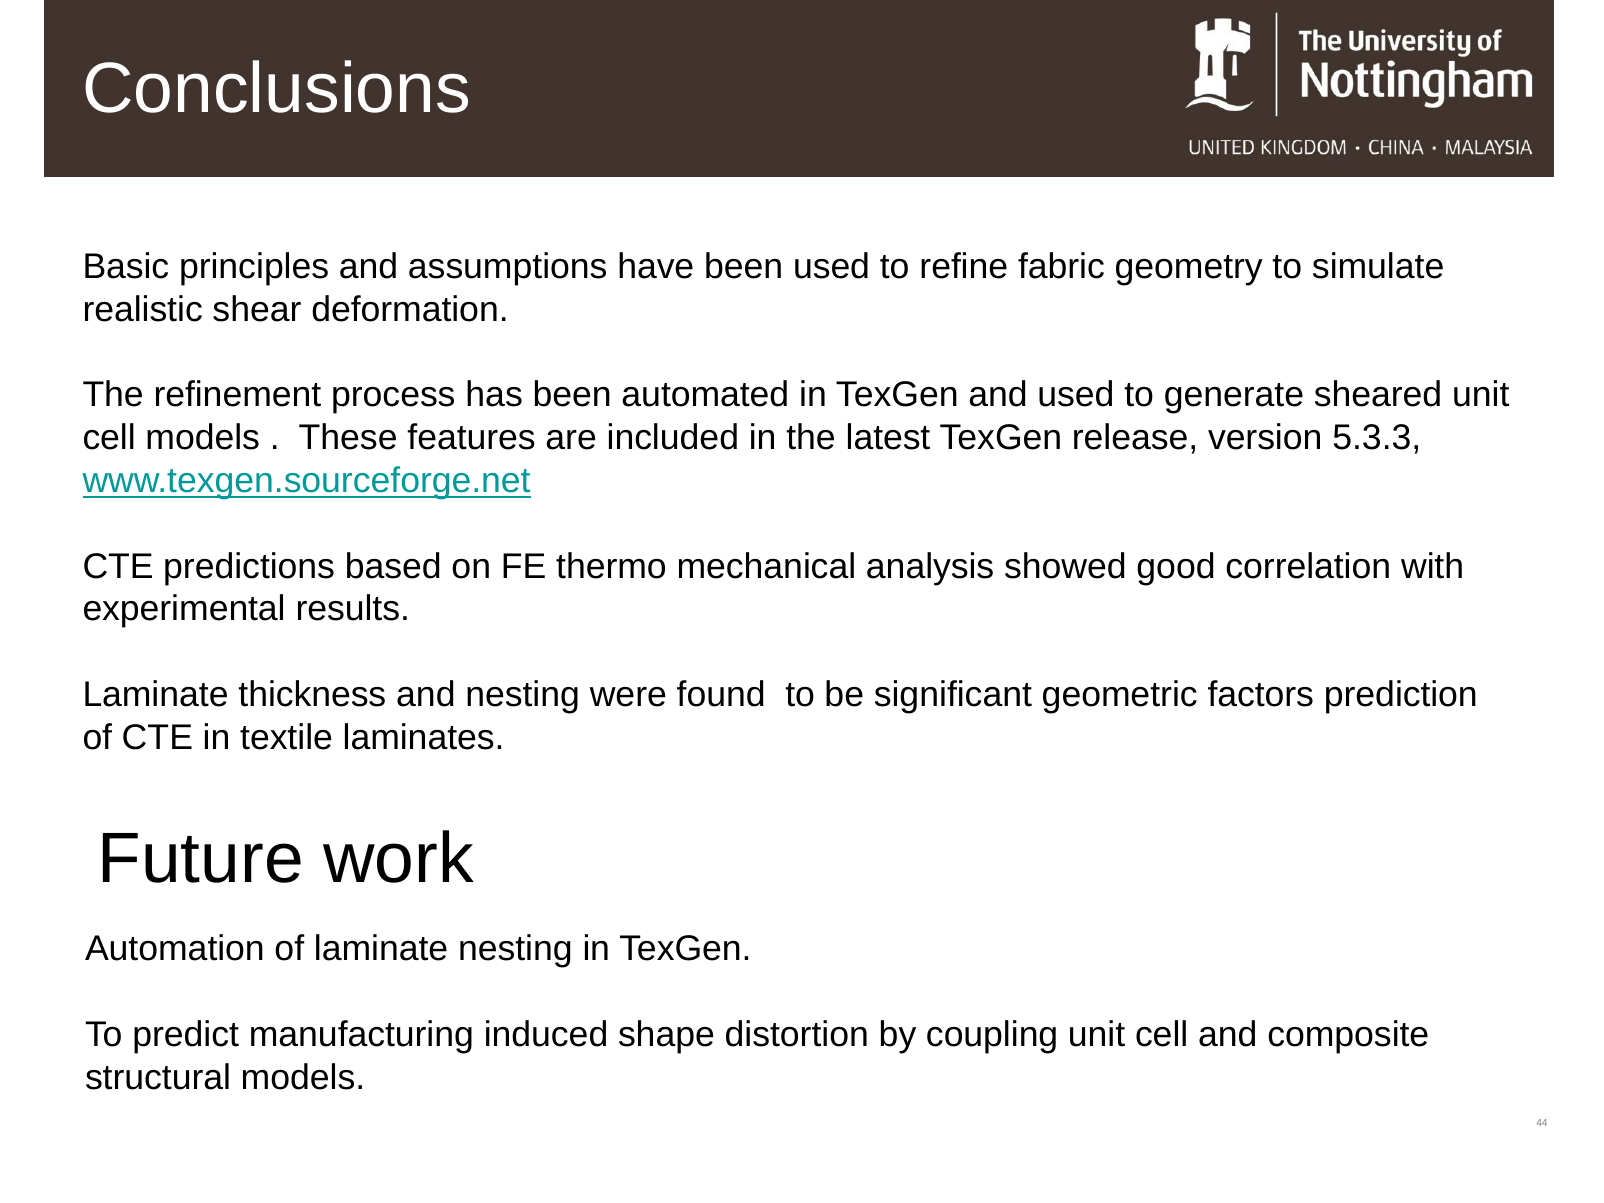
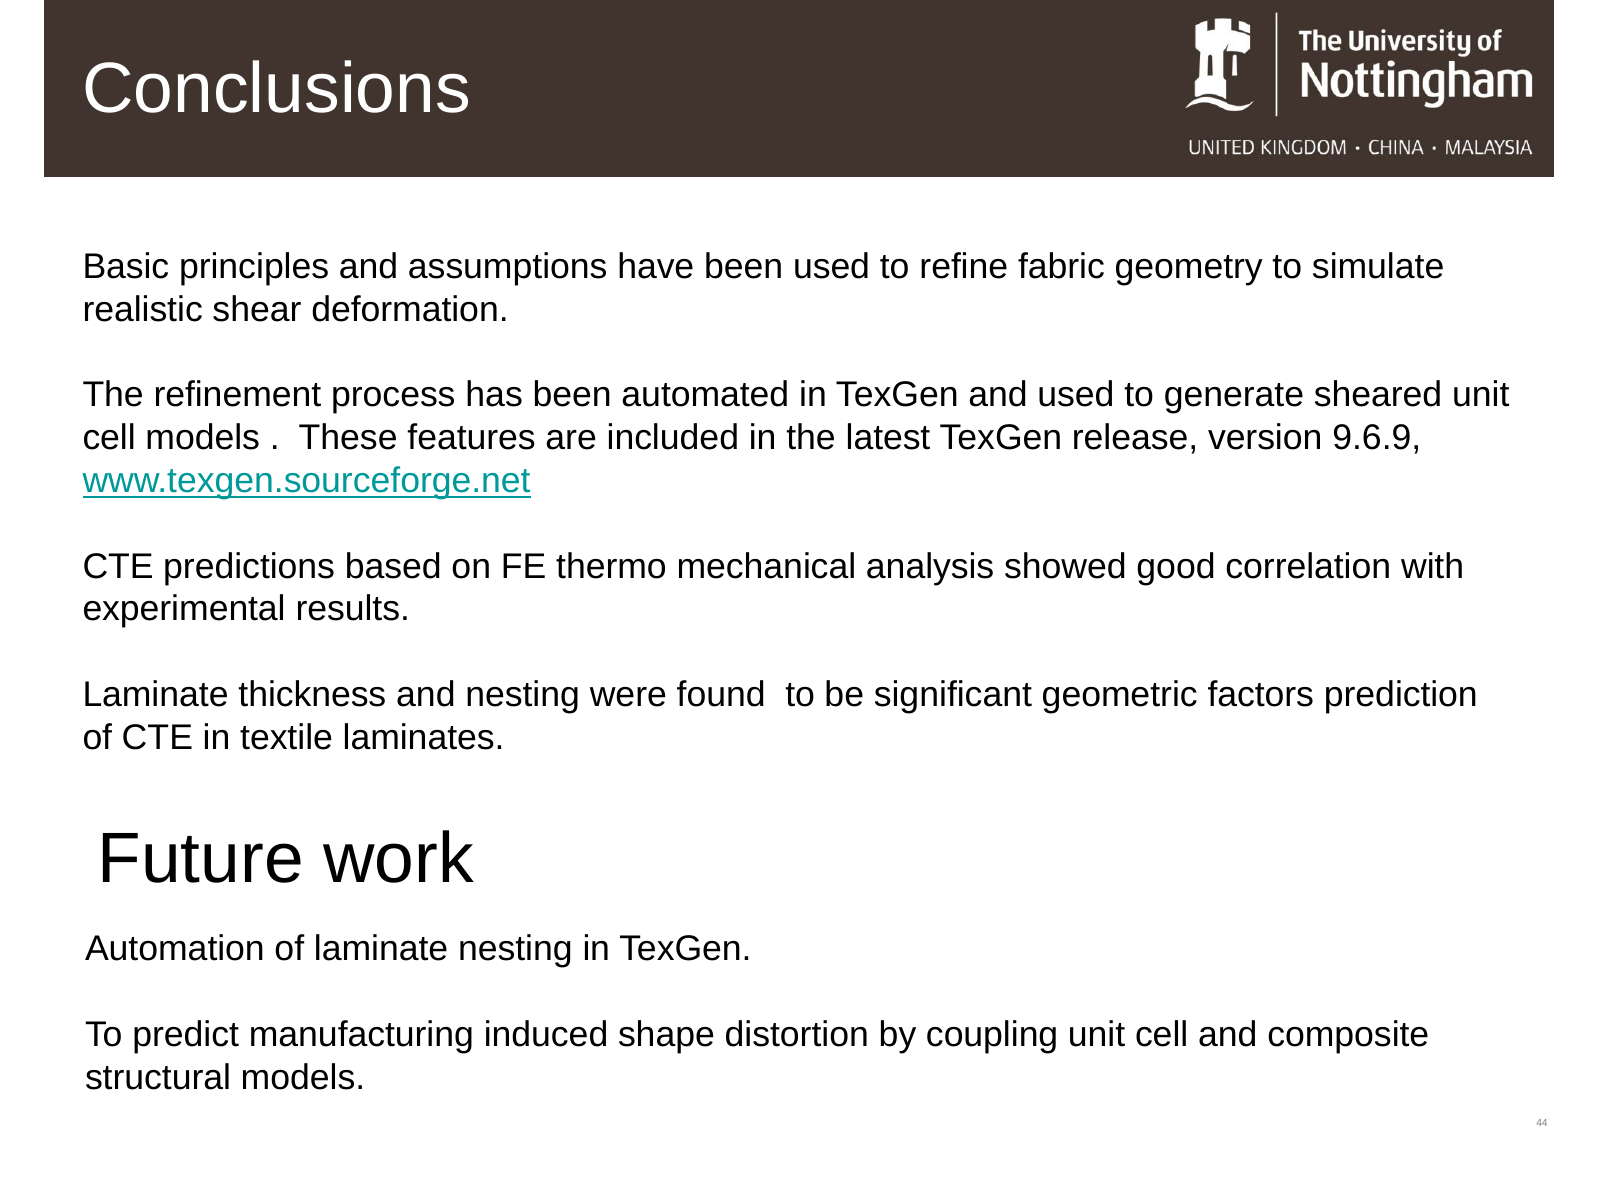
5.3.3: 5.3.3 -> 9.6.9
